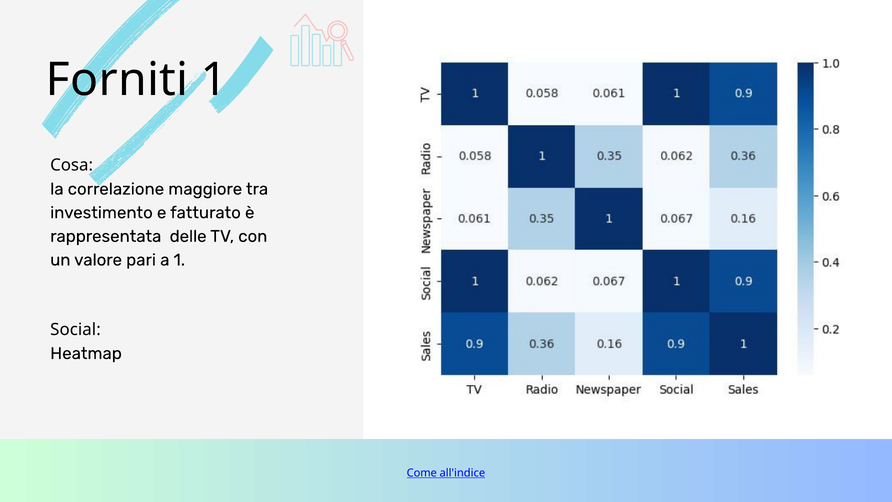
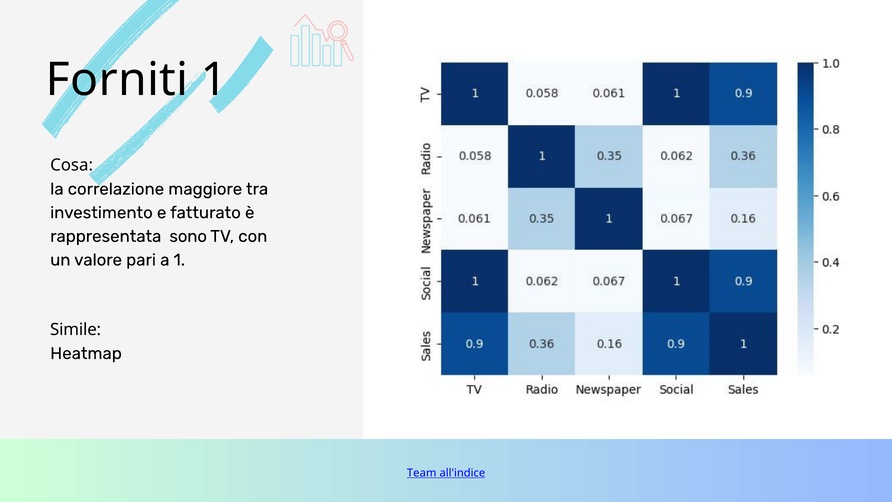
delle: delle -> sono
Social: Social -> Simile
Come: Come -> Team
